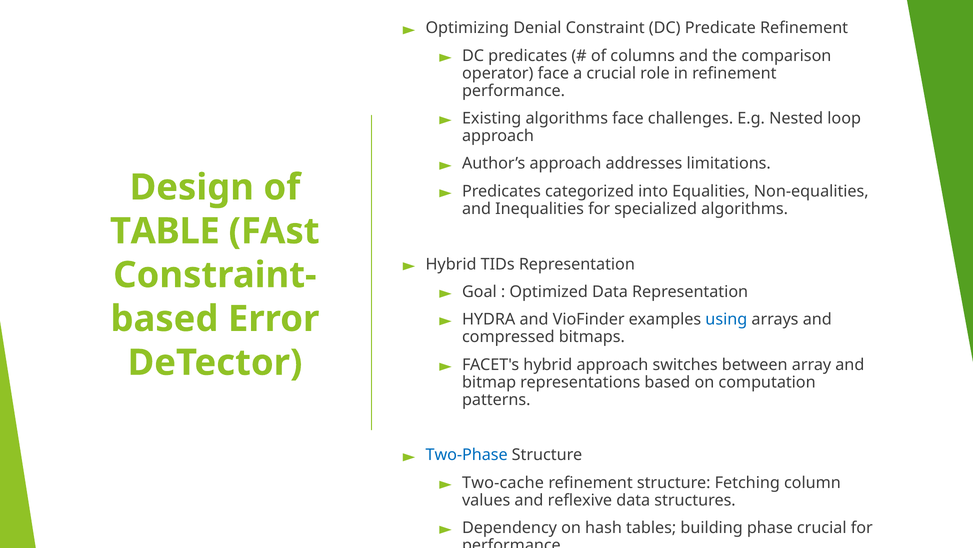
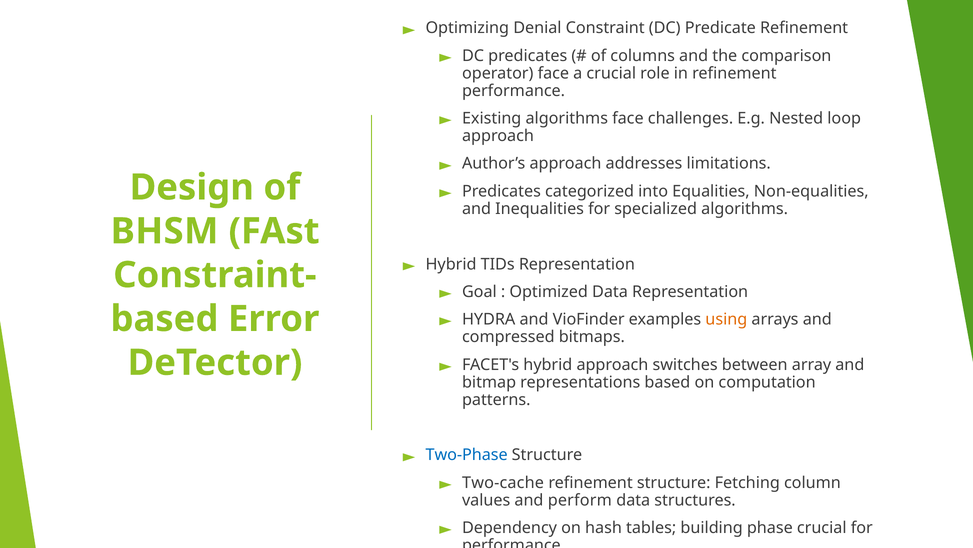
TABLE: TABLE -> BHSM
using colour: blue -> orange
reflexive: reflexive -> perform
